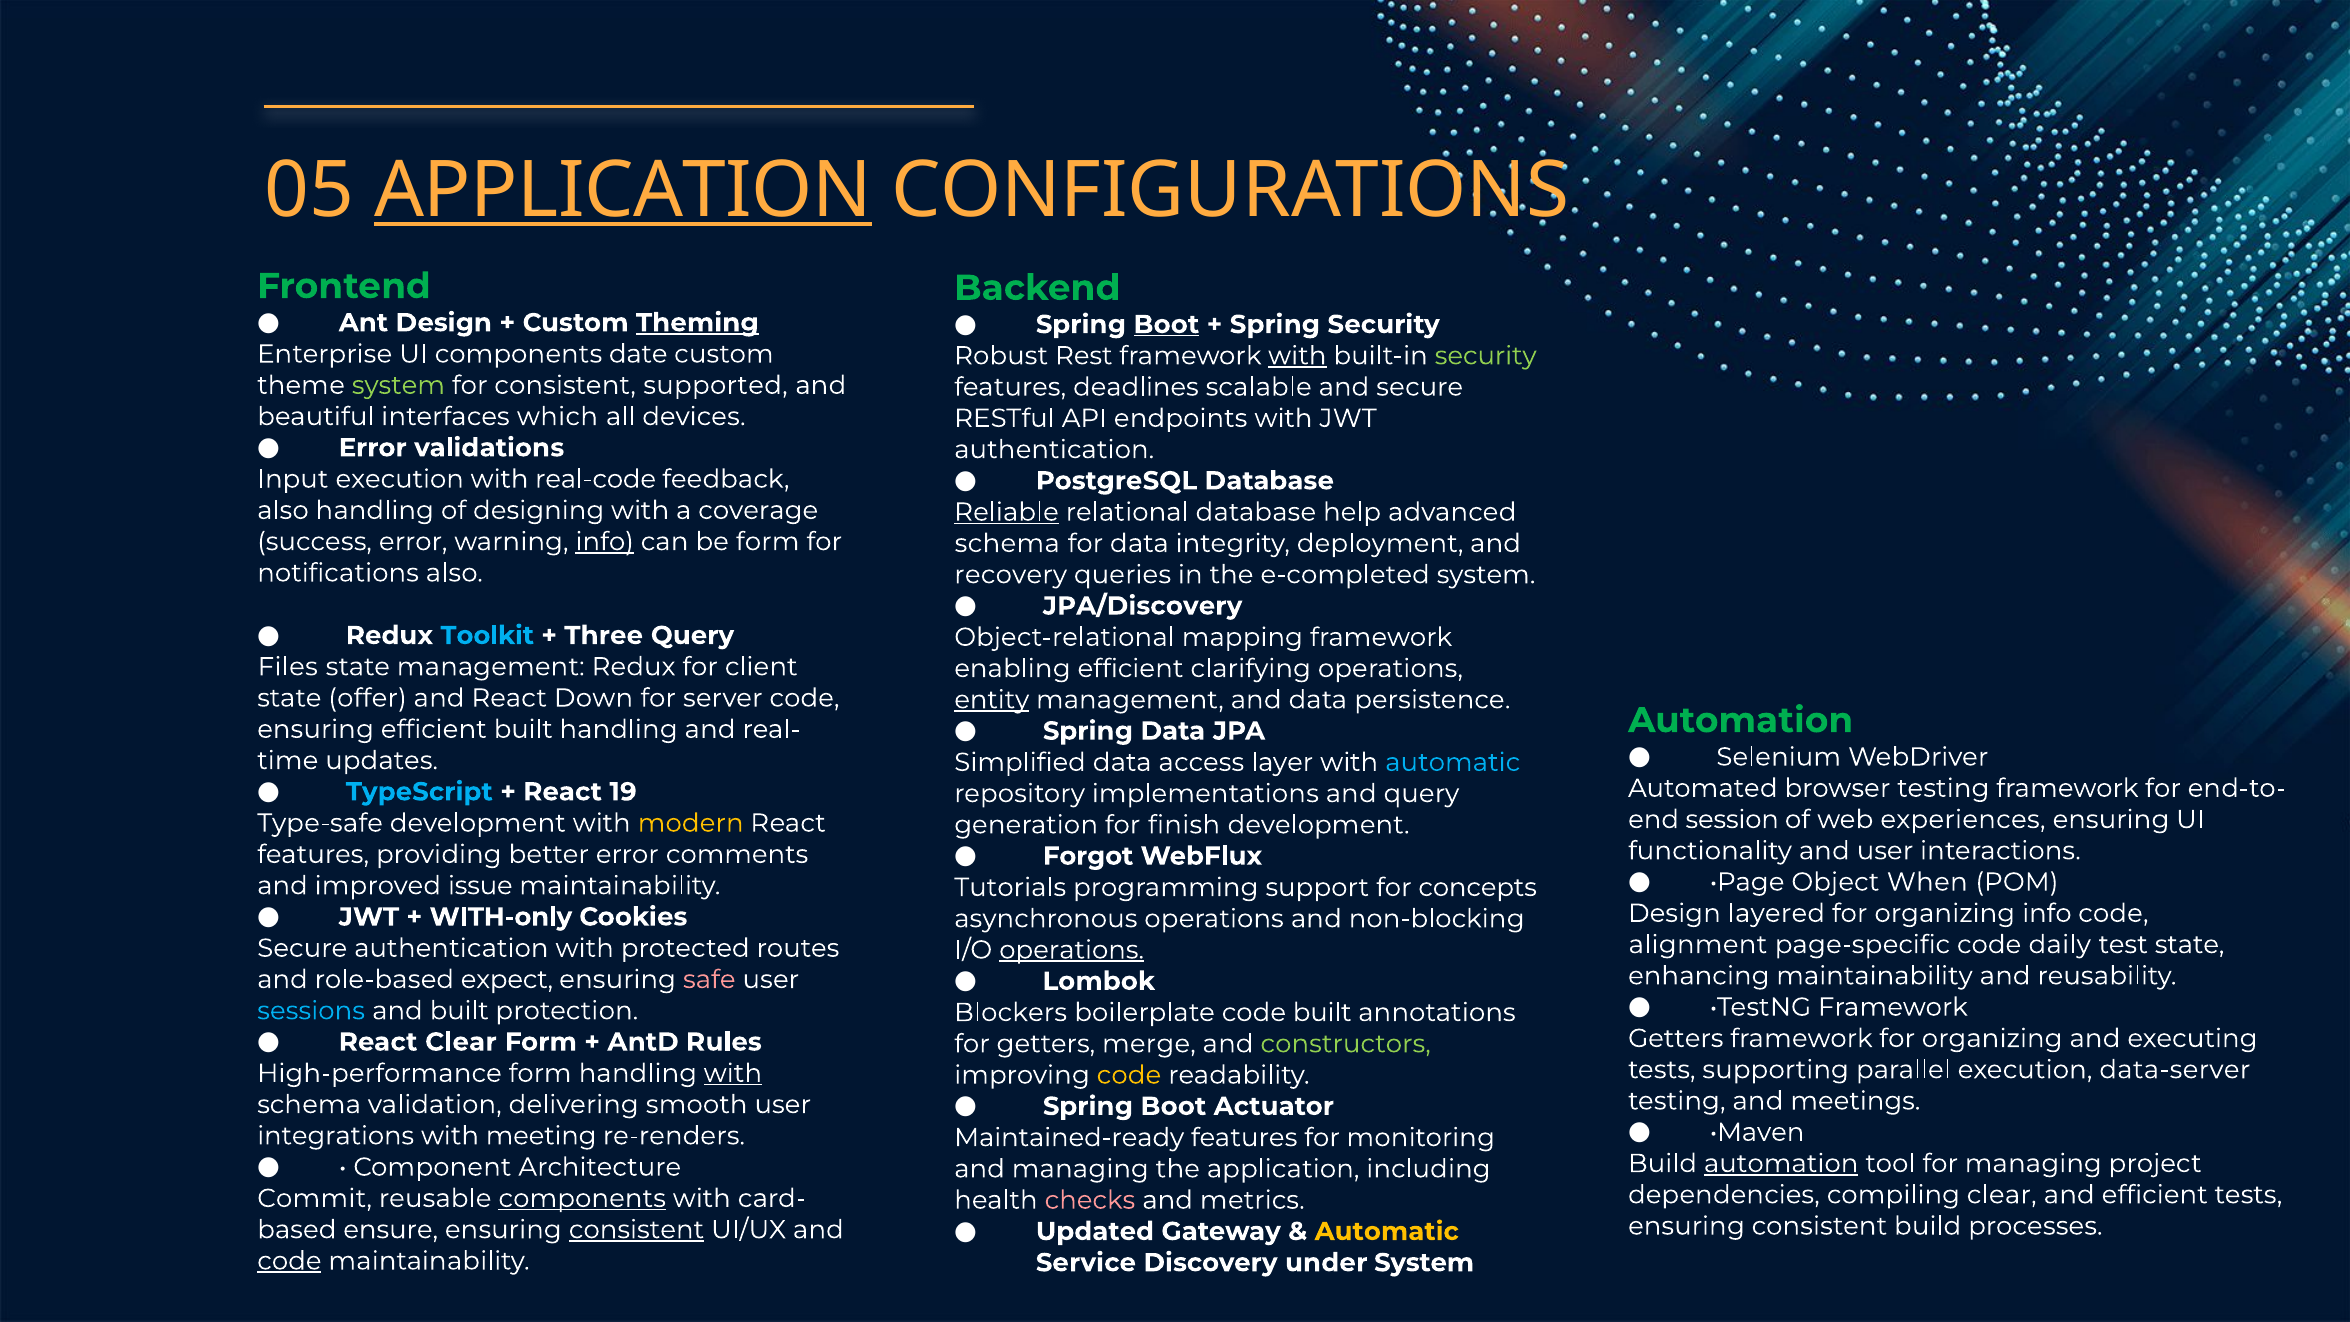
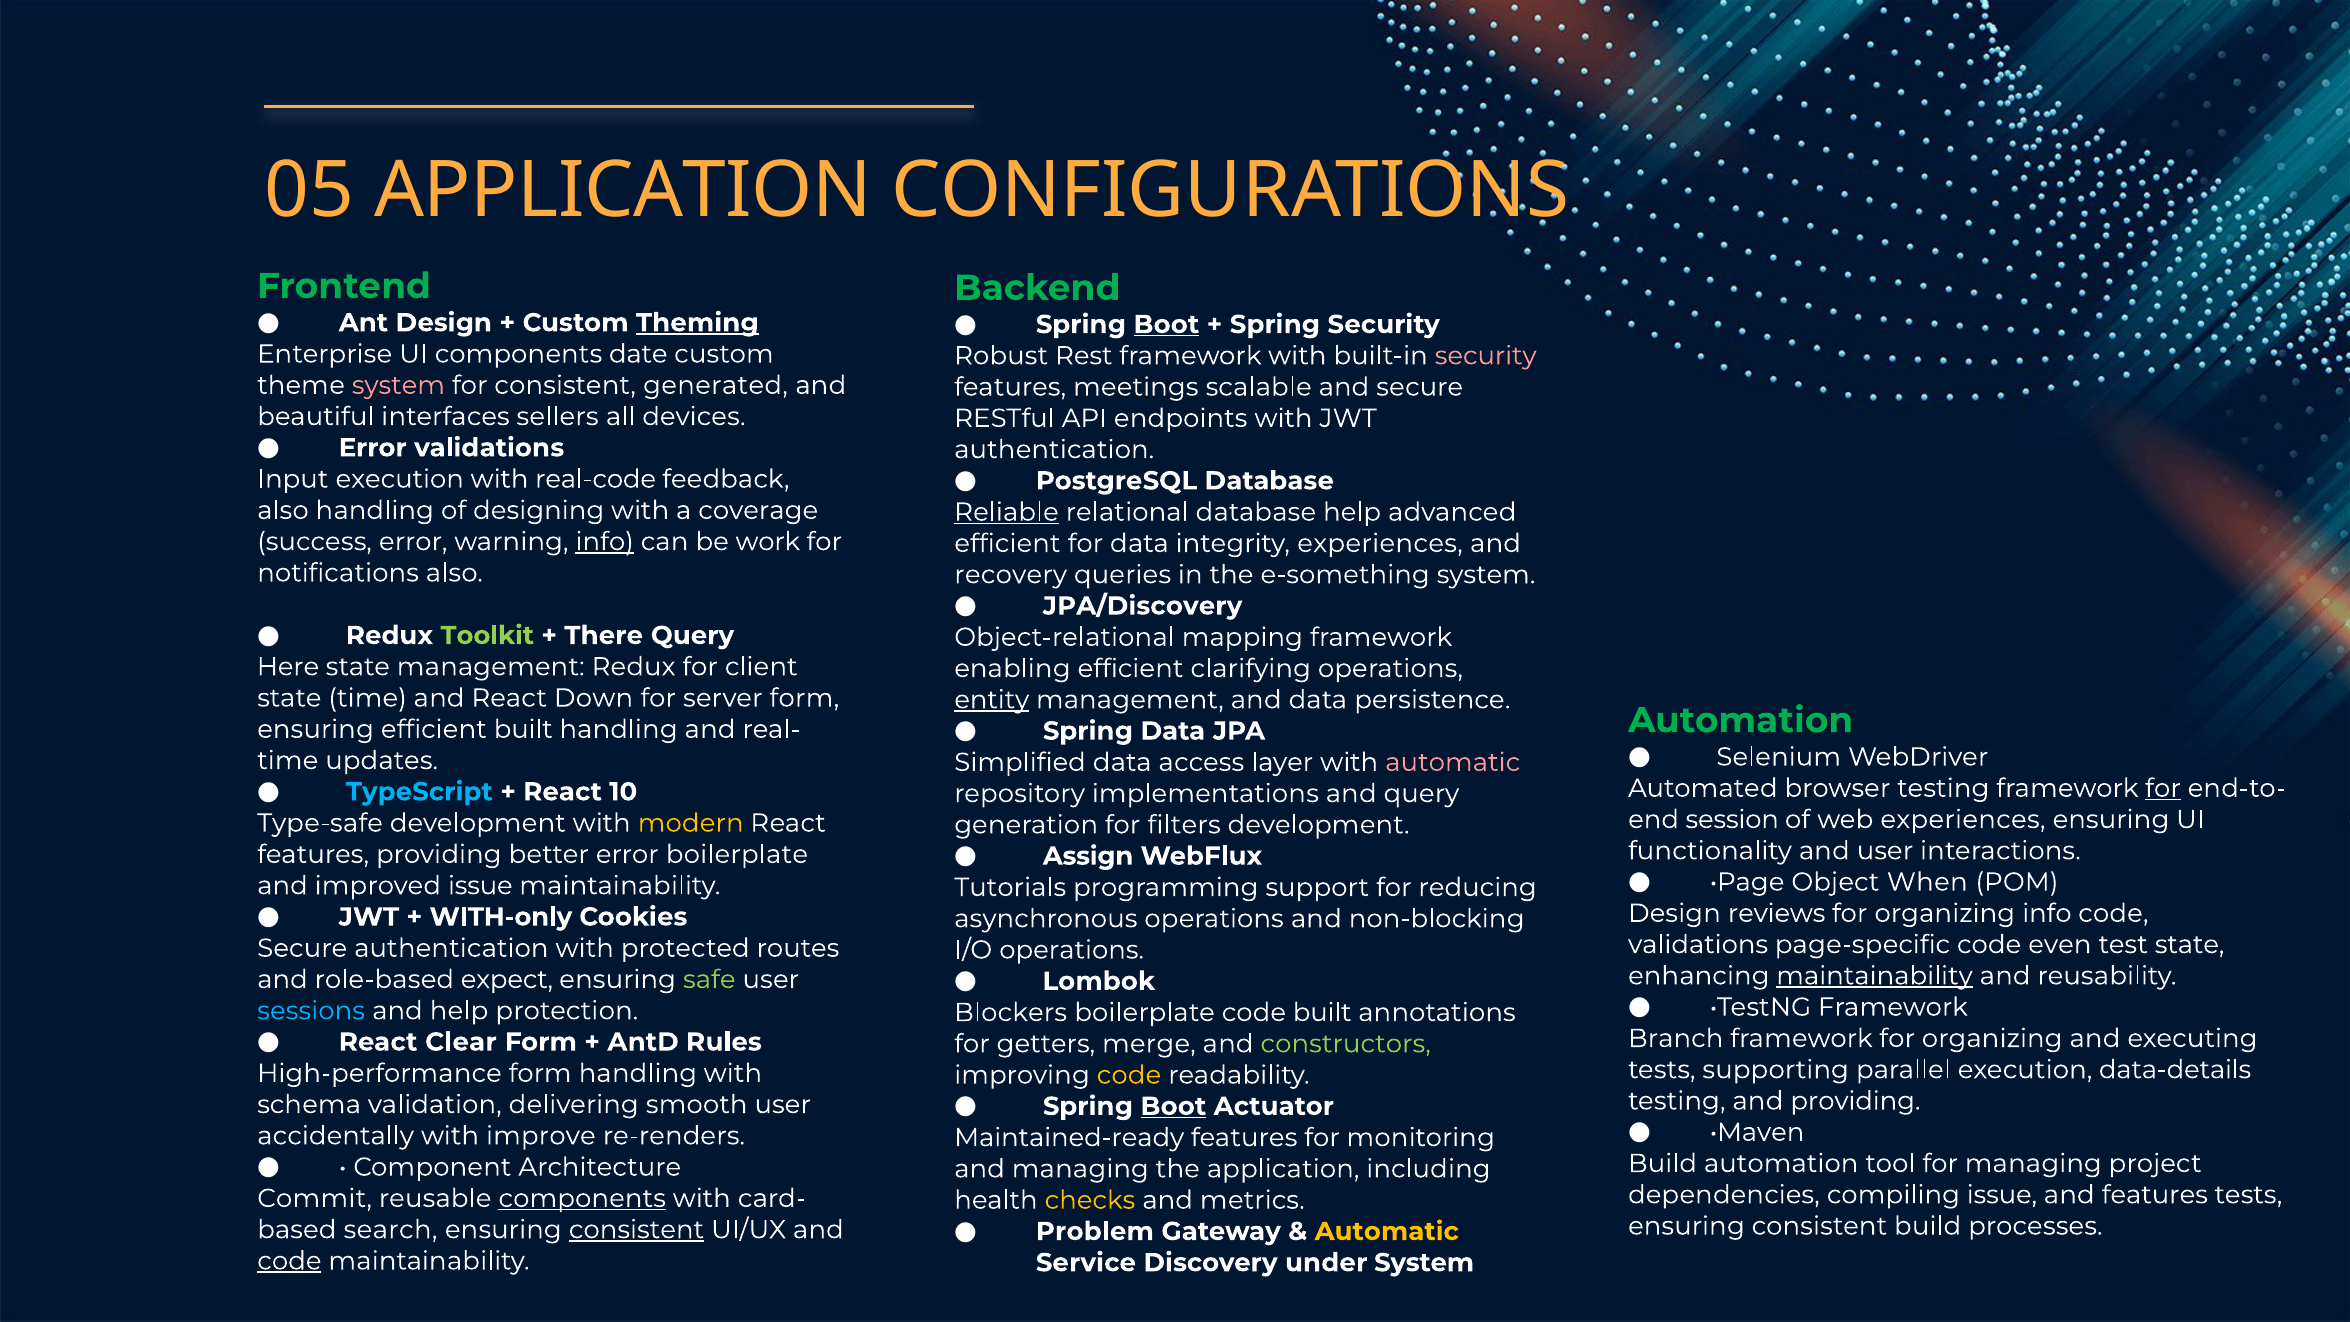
APPLICATION at (623, 190) underline: present -> none
with at (1297, 356) underline: present -> none
security at (1486, 356) colour: light green -> pink
system at (398, 385) colour: light green -> pink
supported: supported -> generated
deadlines: deadlines -> meetings
which: which -> sellers
be form: form -> work
schema at (1007, 543): schema -> efficient
integrity deployment: deployment -> experiences
e-completed: e-completed -> e-something
Toolkit colour: light blue -> light green
Three: Three -> There
Files: Files -> Here
state offer: offer -> time
server code: code -> form
automatic at (1453, 762) colour: light blue -> pink
19: 19 -> 10
for at (2163, 788) underline: none -> present
finish: finish -> filters
Forgot: Forgot -> Assign
error comments: comments -> boilerplate
concepts: concepts -> reducing
layered: layered -> reviews
alignment at (1698, 945): alignment -> validations
daily: daily -> even
operations at (1072, 950) underline: present -> none
maintainability at (1874, 976) underline: none -> present
safe colour: pink -> light green
and built: built -> help
Getters at (1676, 1038): Getters -> Branch
data-server: data-server -> data-details
with at (733, 1073) underline: present -> none
Boot at (1173, 1106) underline: none -> present
and meetings: meetings -> providing
integrations: integrations -> accidentally
meeting: meeting -> improve
automation at (1781, 1163) underline: present -> none
compiling clear: clear -> issue
and efficient: efficient -> features
checks colour: pink -> yellow
Updated: Updated -> Problem
ensure: ensure -> search
